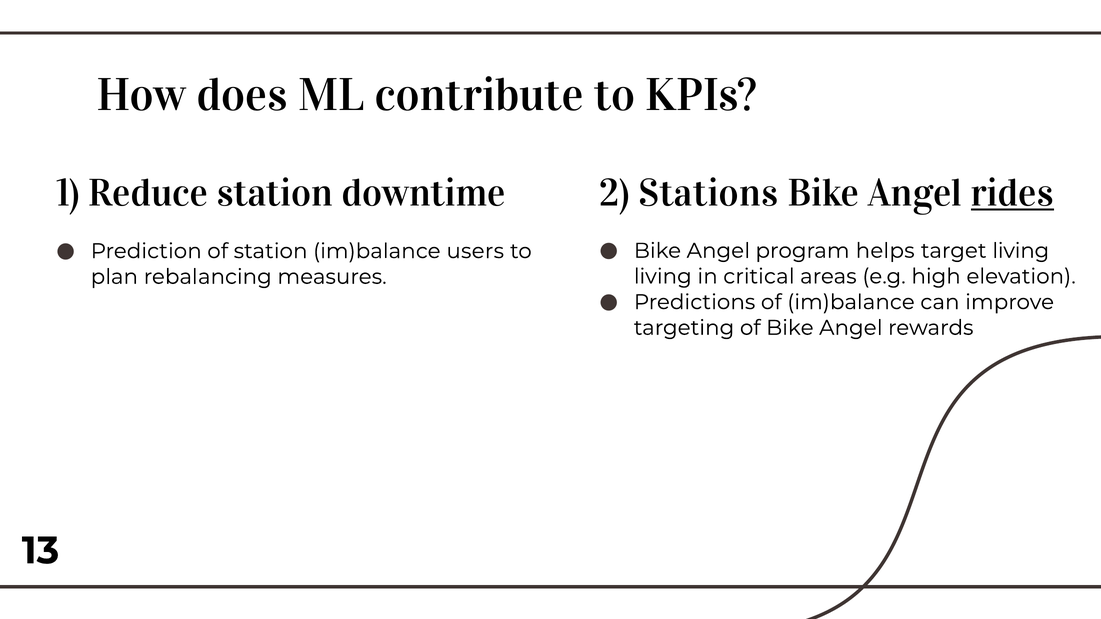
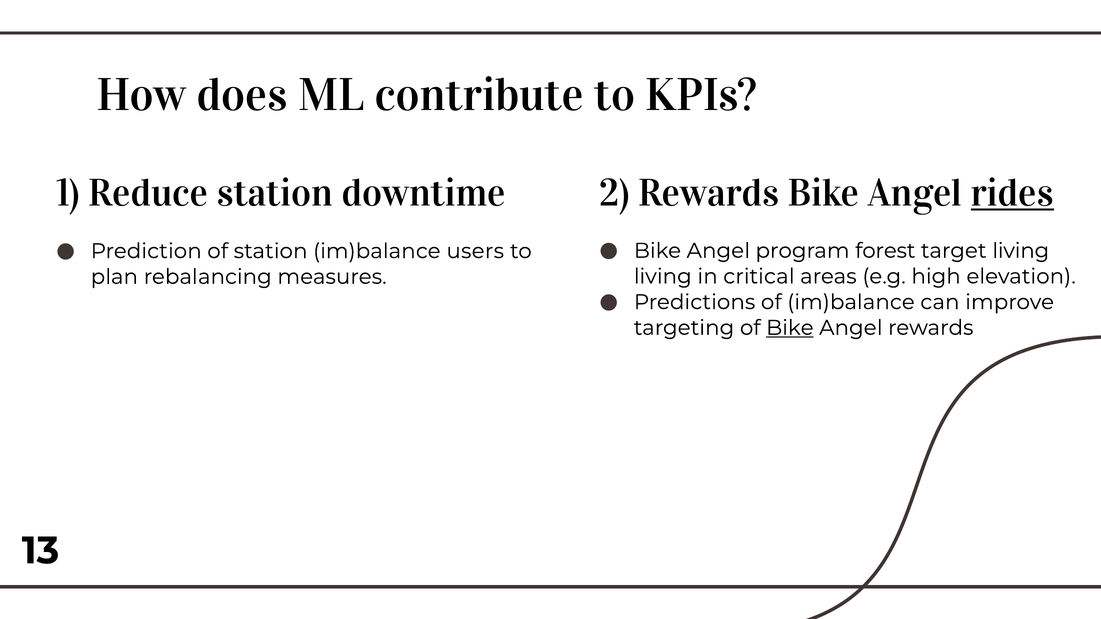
2 Stations: Stations -> Rewards
helps: helps -> forest
Bike at (790, 328) underline: none -> present
